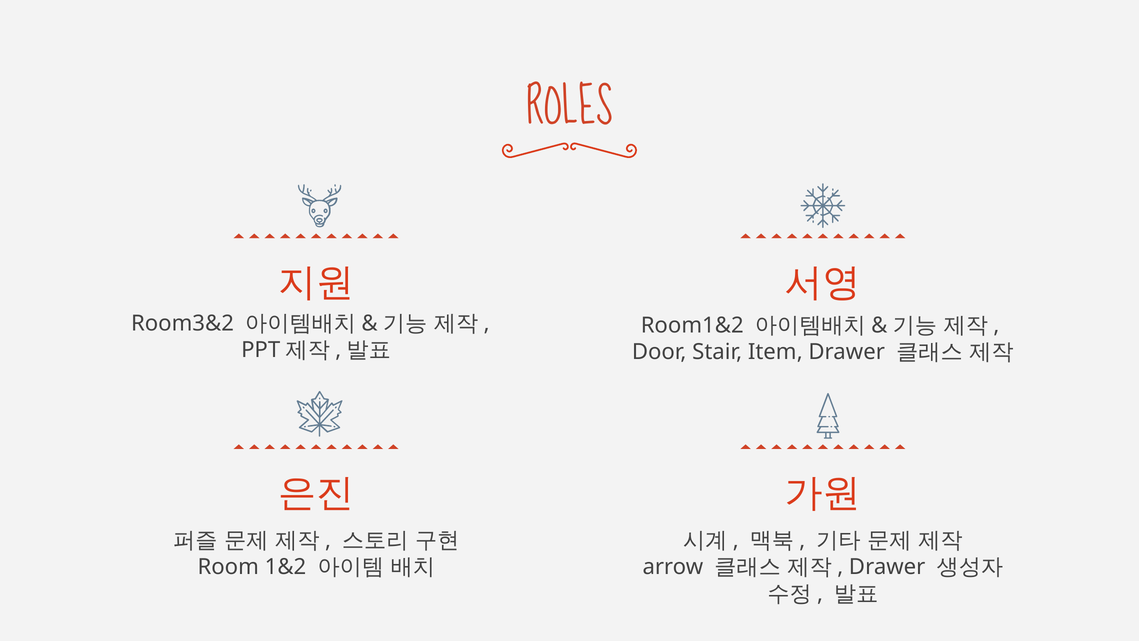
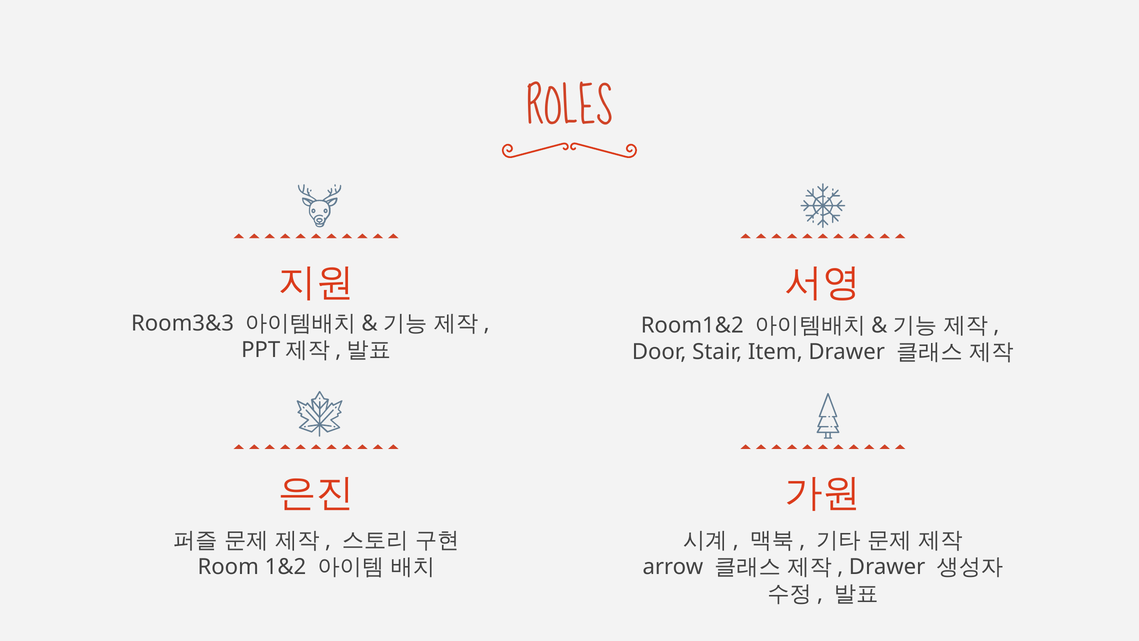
Room3&2: Room3&2 -> Room3&3
